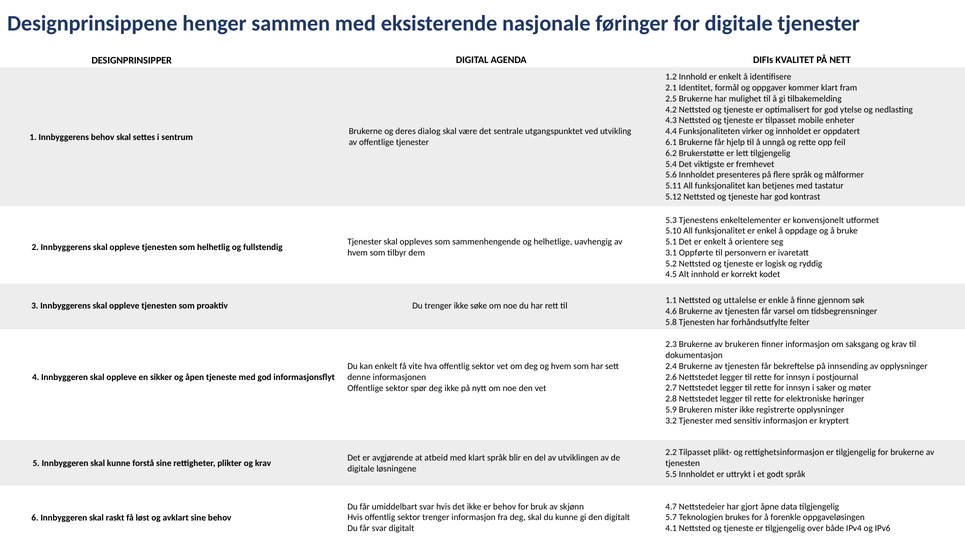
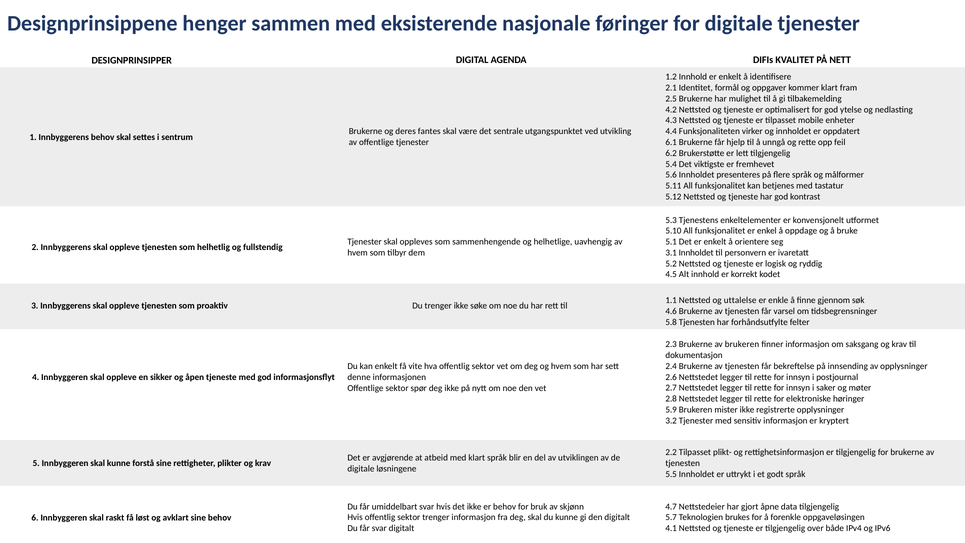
dialog: dialog -> fantes
3.1 Oppførte: Oppførte -> Innholdet
